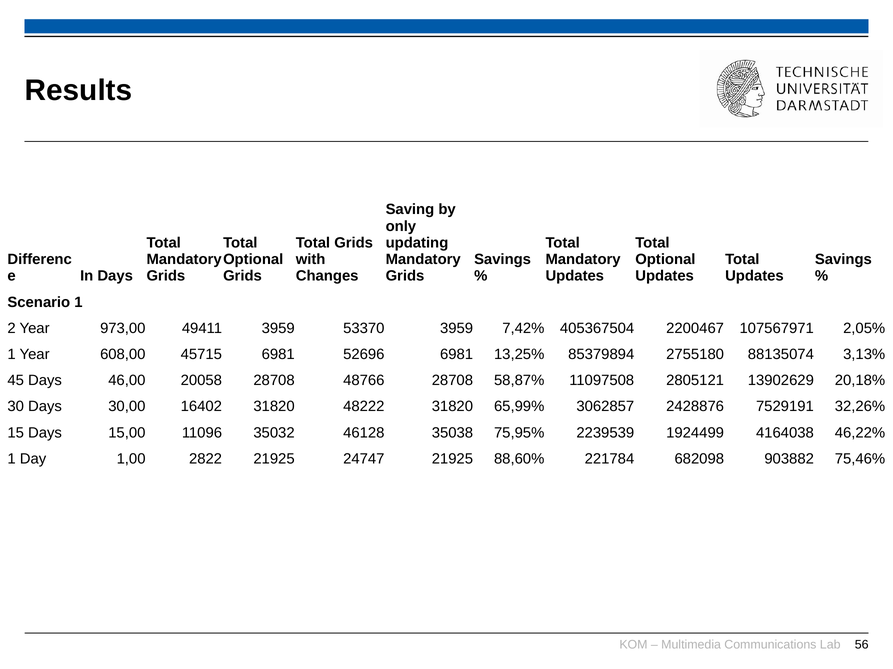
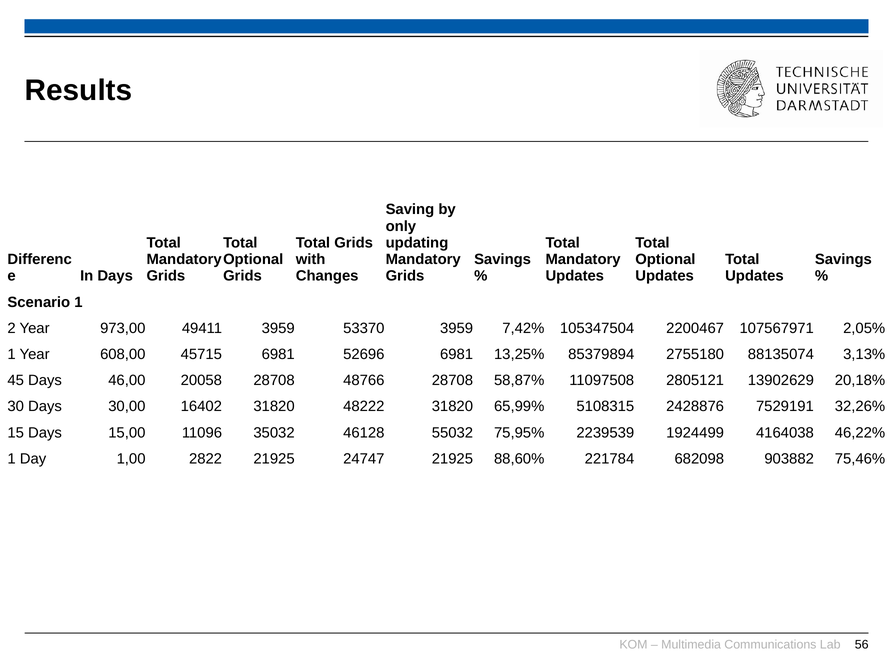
405367504: 405367504 -> 105347504
3062857: 3062857 -> 5108315
35038: 35038 -> 55032
